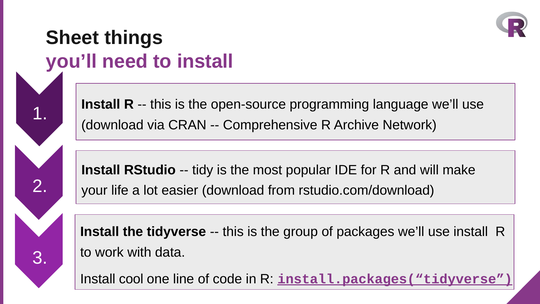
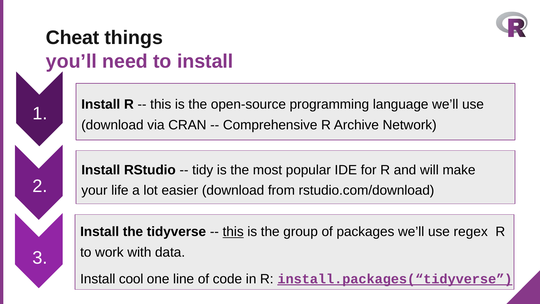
Sheet: Sheet -> Cheat
this at (233, 232) underline: none -> present
use install: install -> regex
